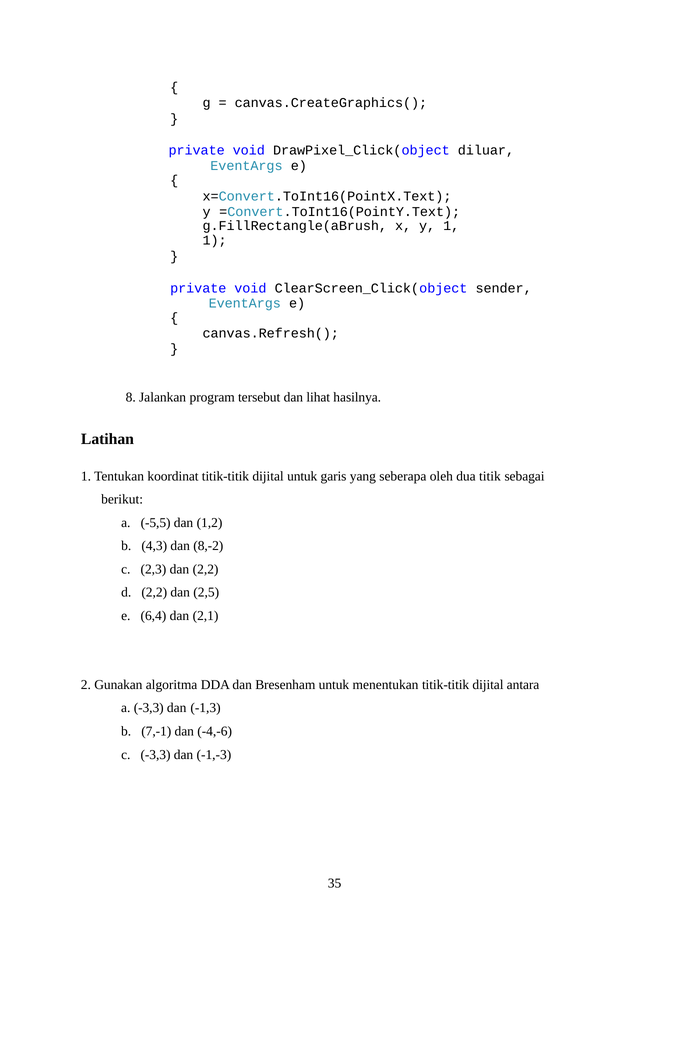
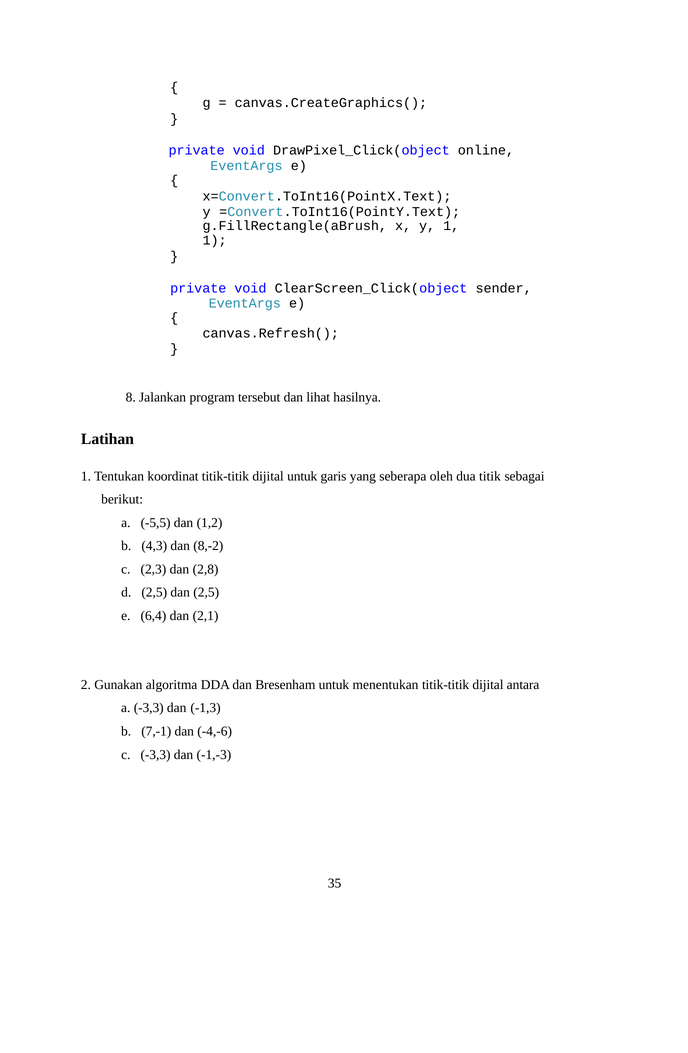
diluar: diluar -> online
dan 2,2: 2,2 -> 2,8
d 2,2: 2,2 -> 2,5
